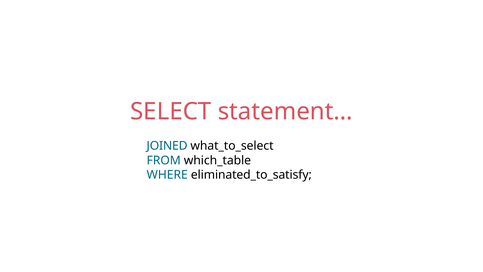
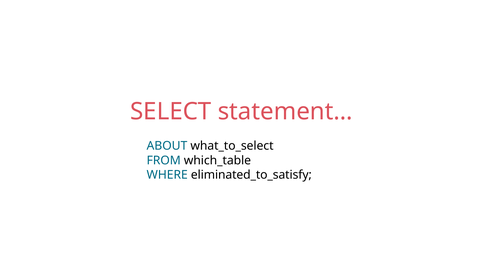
JOINED: JOINED -> ABOUT
